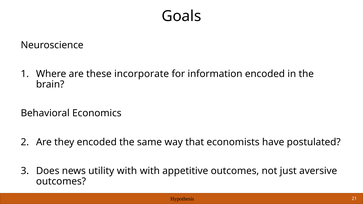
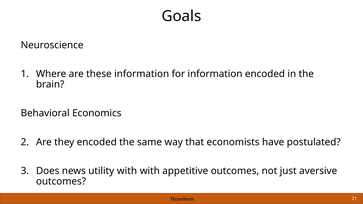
these incorporate: incorporate -> information
